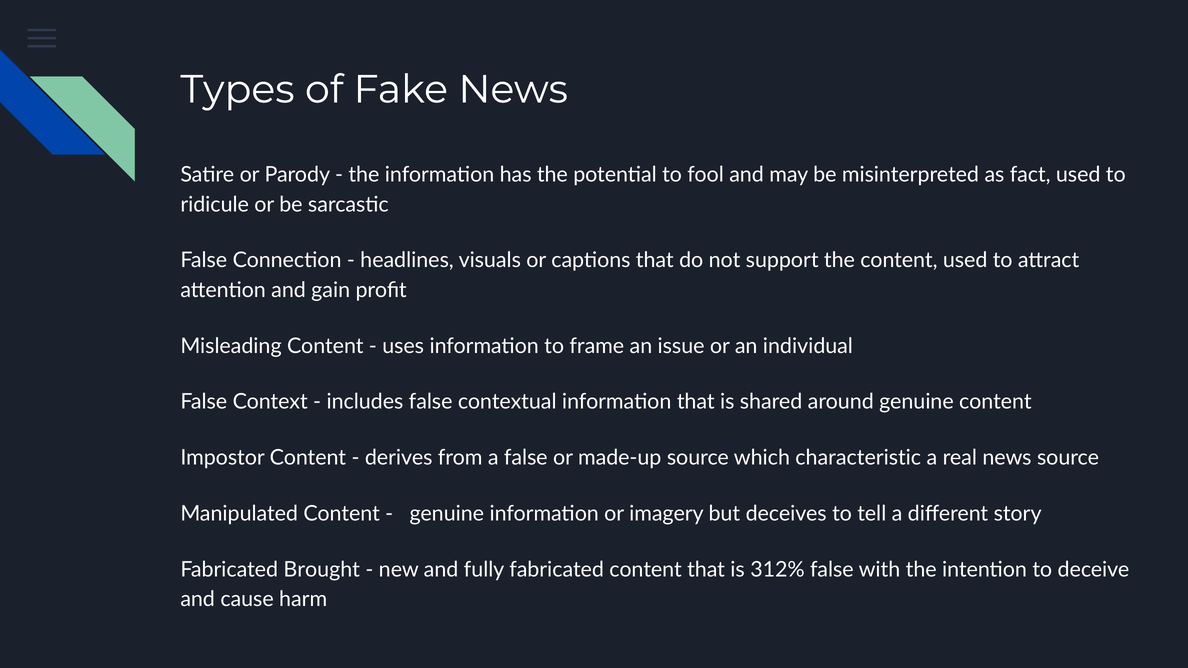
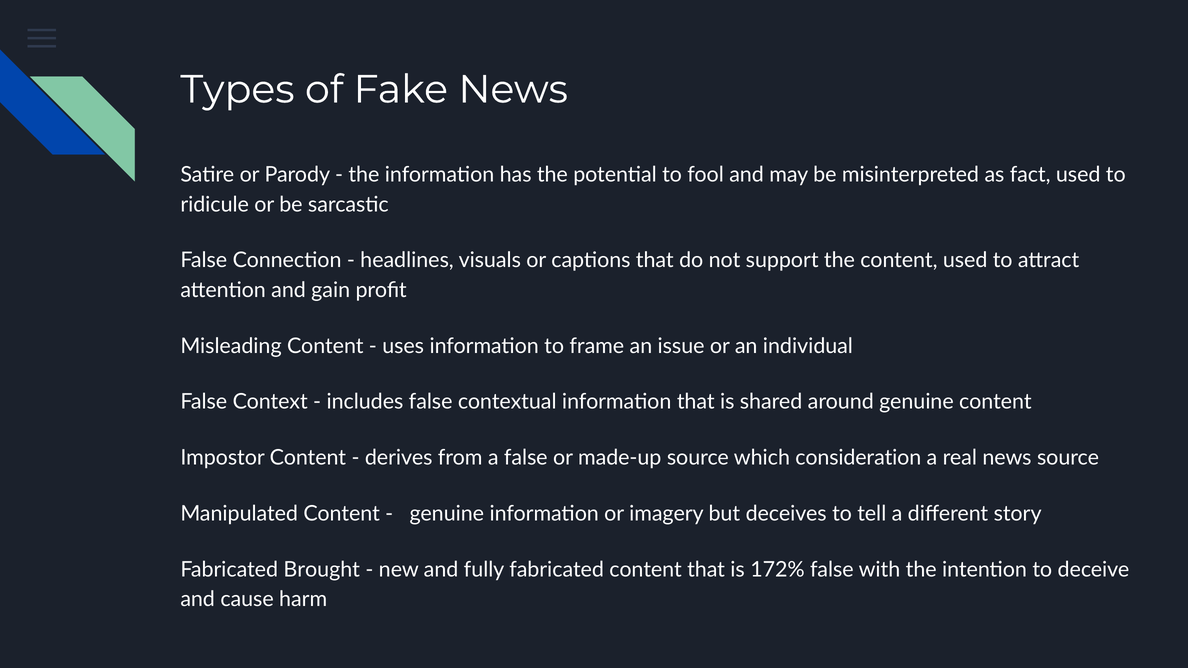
characteristic: characteristic -> consideration
312%: 312% -> 172%
